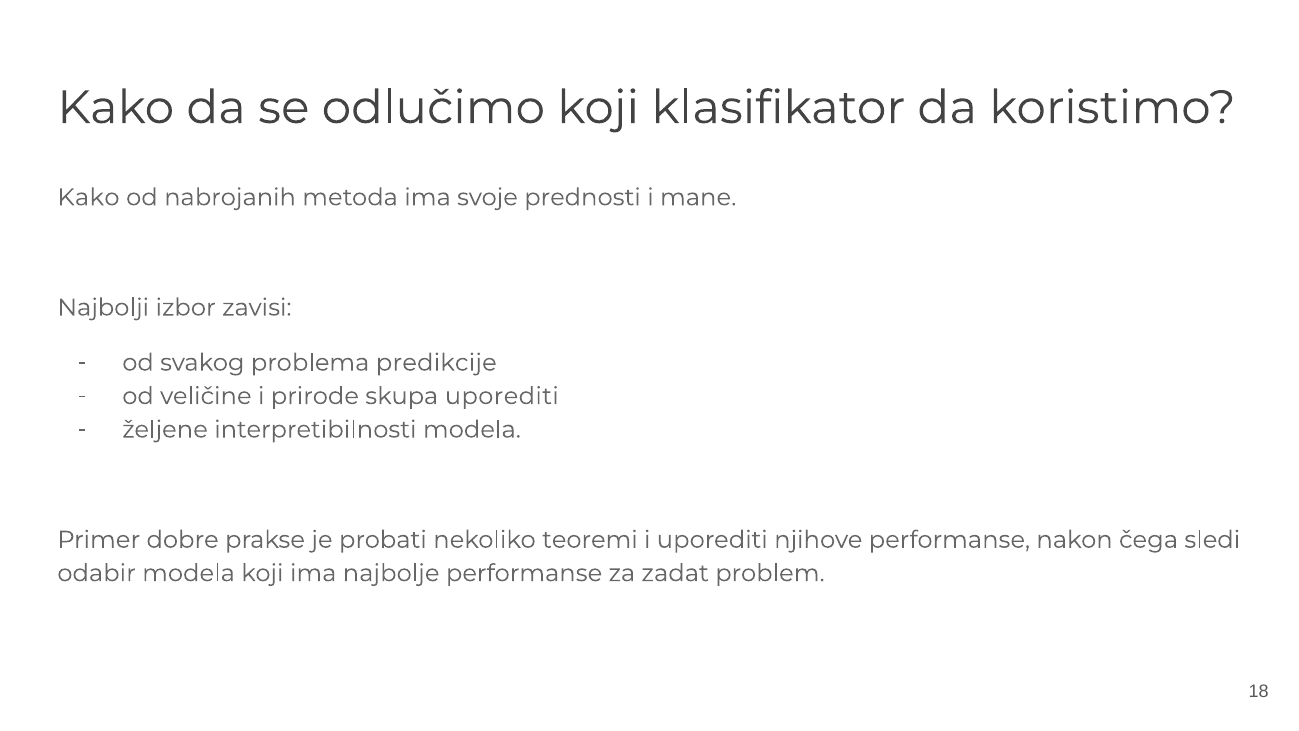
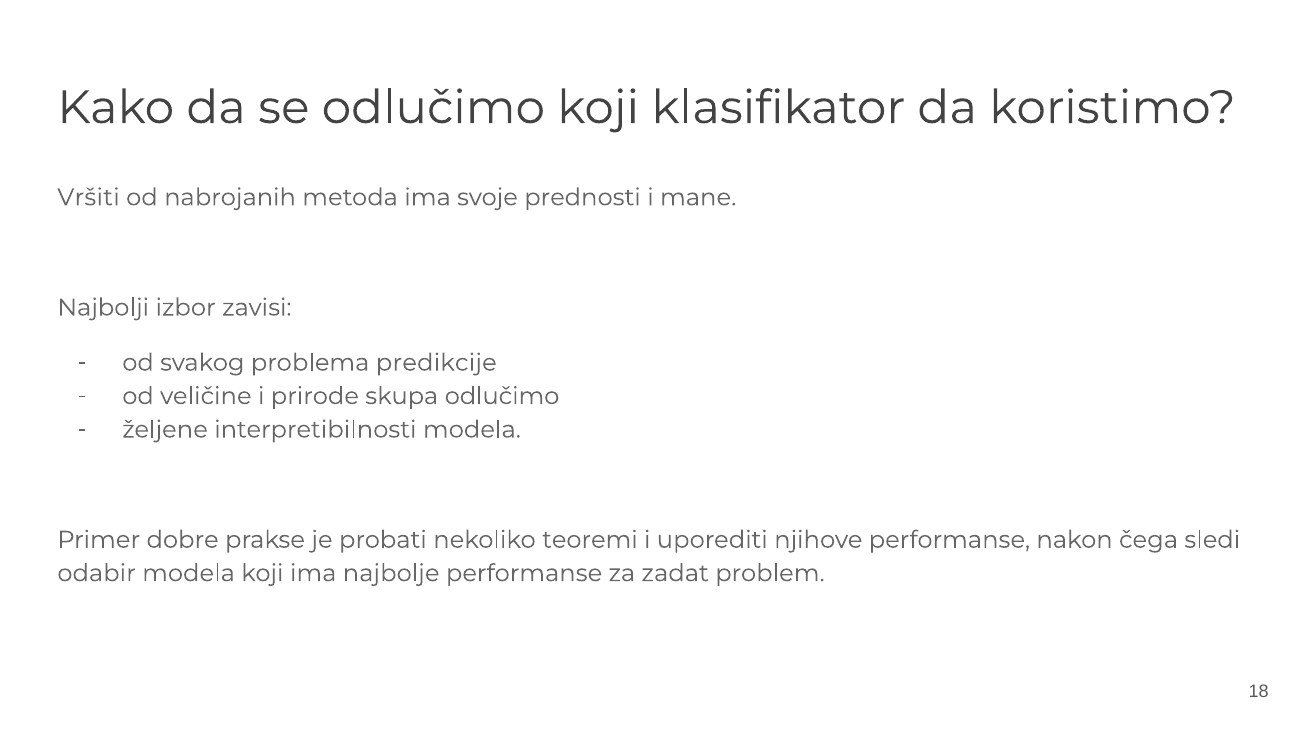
Kako at (88, 197): Kako -> Vršiti
skupa uporediti: uporediti -> odlučimo
